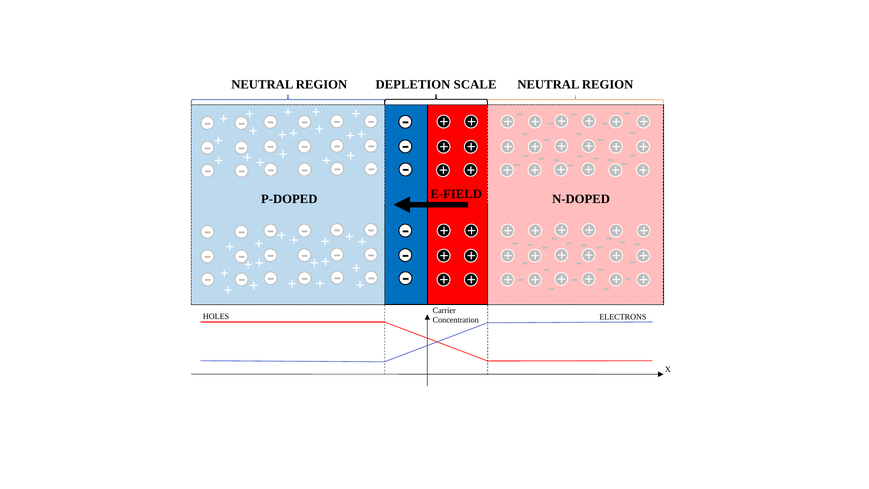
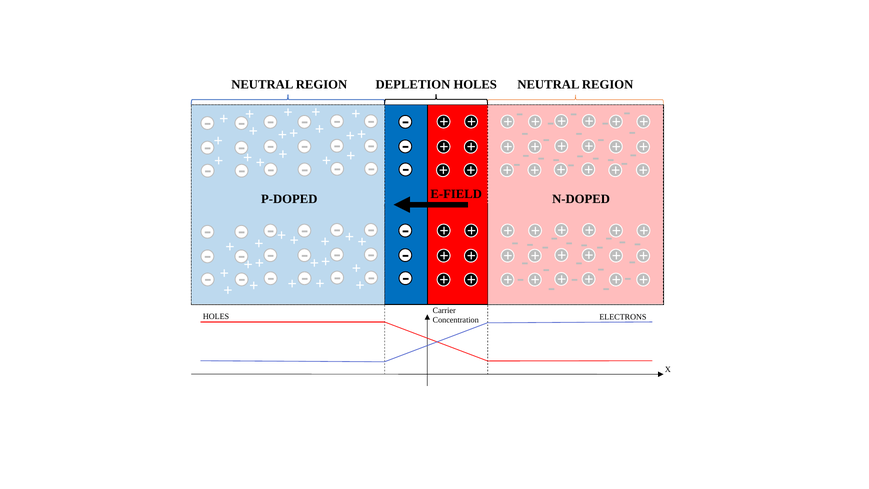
DEPLETION SCALE: SCALE -> HOLES
